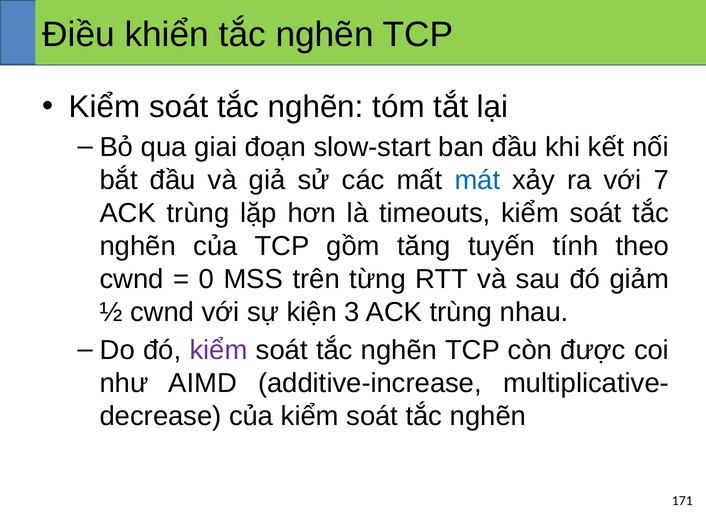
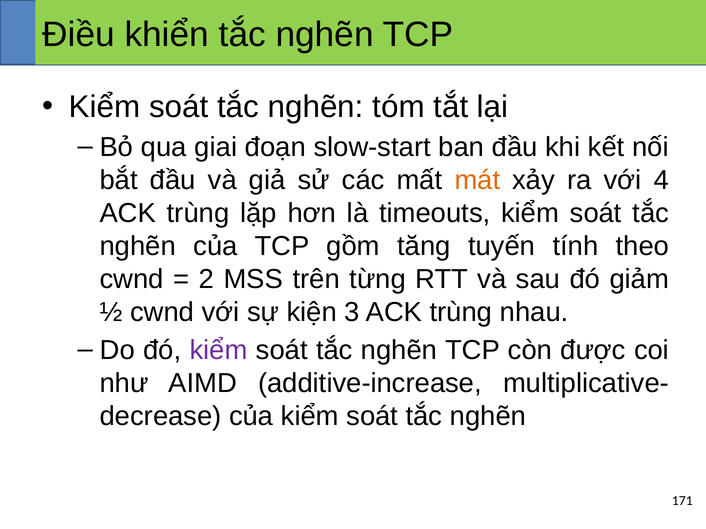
mát colour: blue -> orange
7: 7 -> 4
0: 0 -> 2
